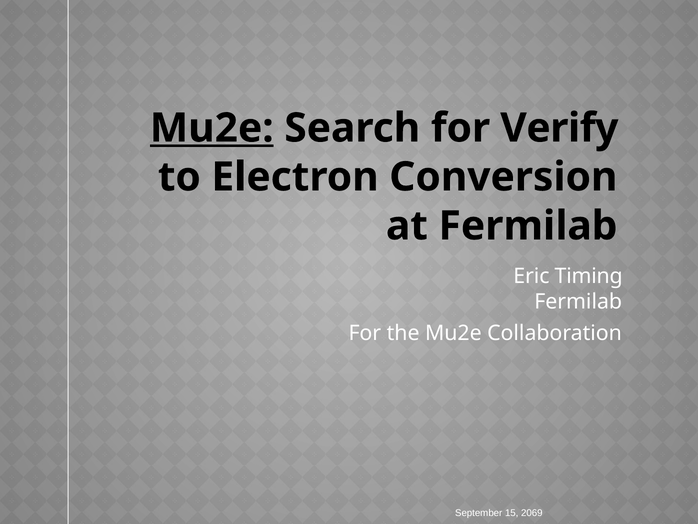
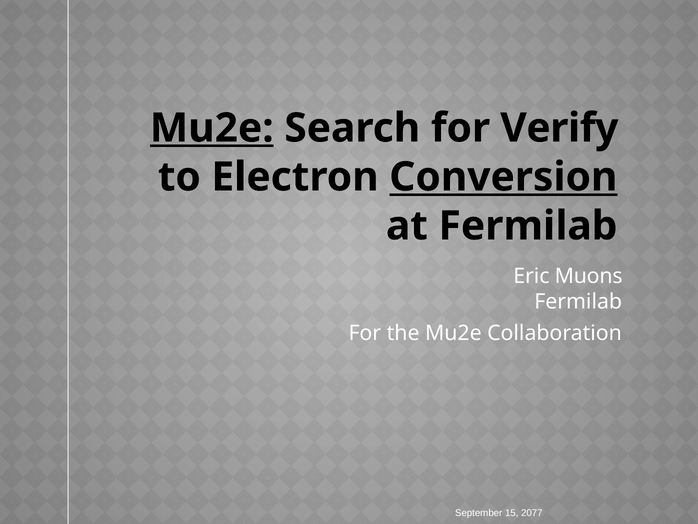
Conversion underline: none -> present
Timing: Timing -> Muons
2069: 2069 -> 2077
